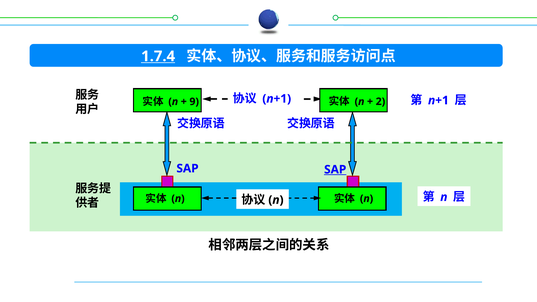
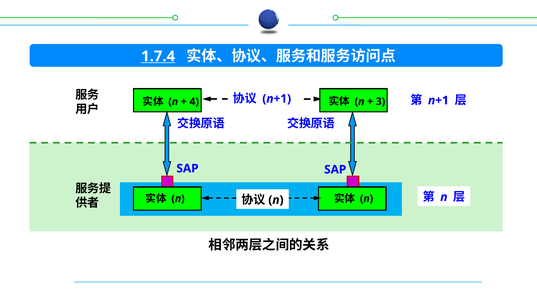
2: 2 -> 3
9: 9 -> 4
SAP at (335, 170) underline: present -> none
